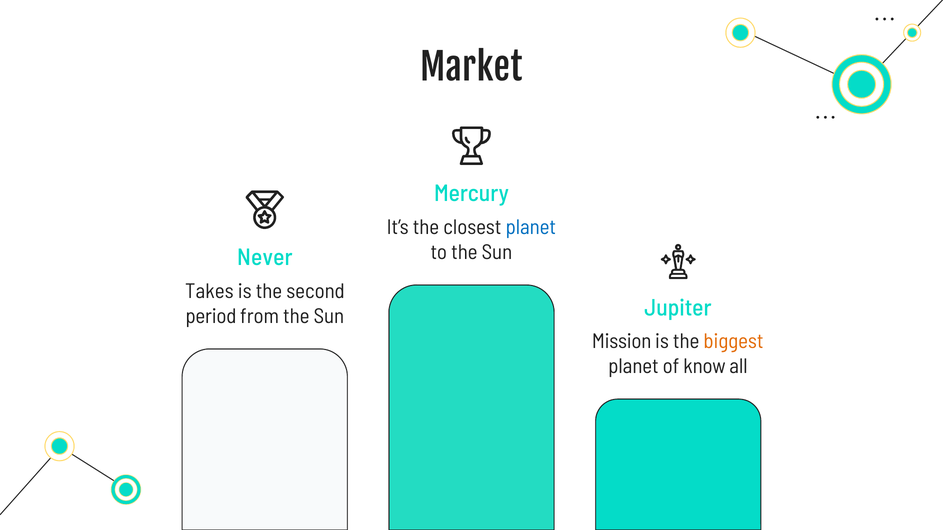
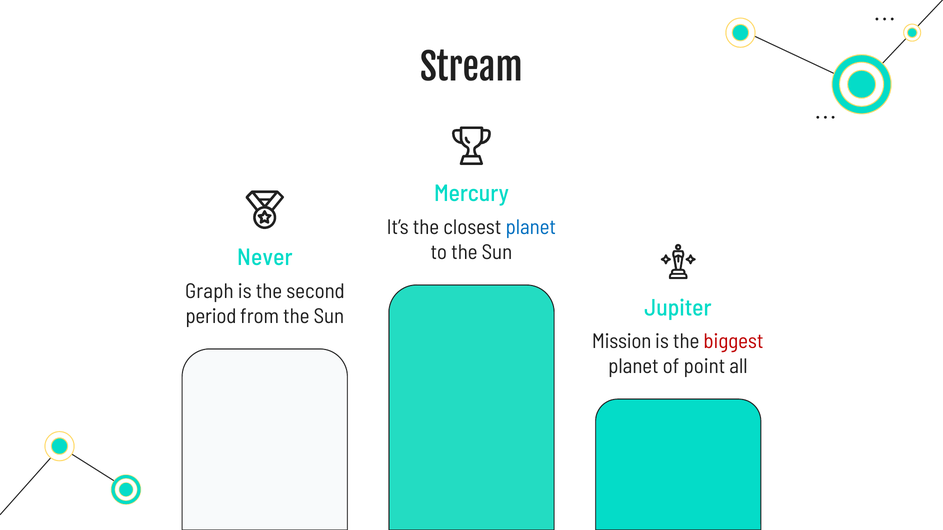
Market: Market -> Stream
Takes: Takes -> Graph
biggest colour: orange -> red
know: know -> point
